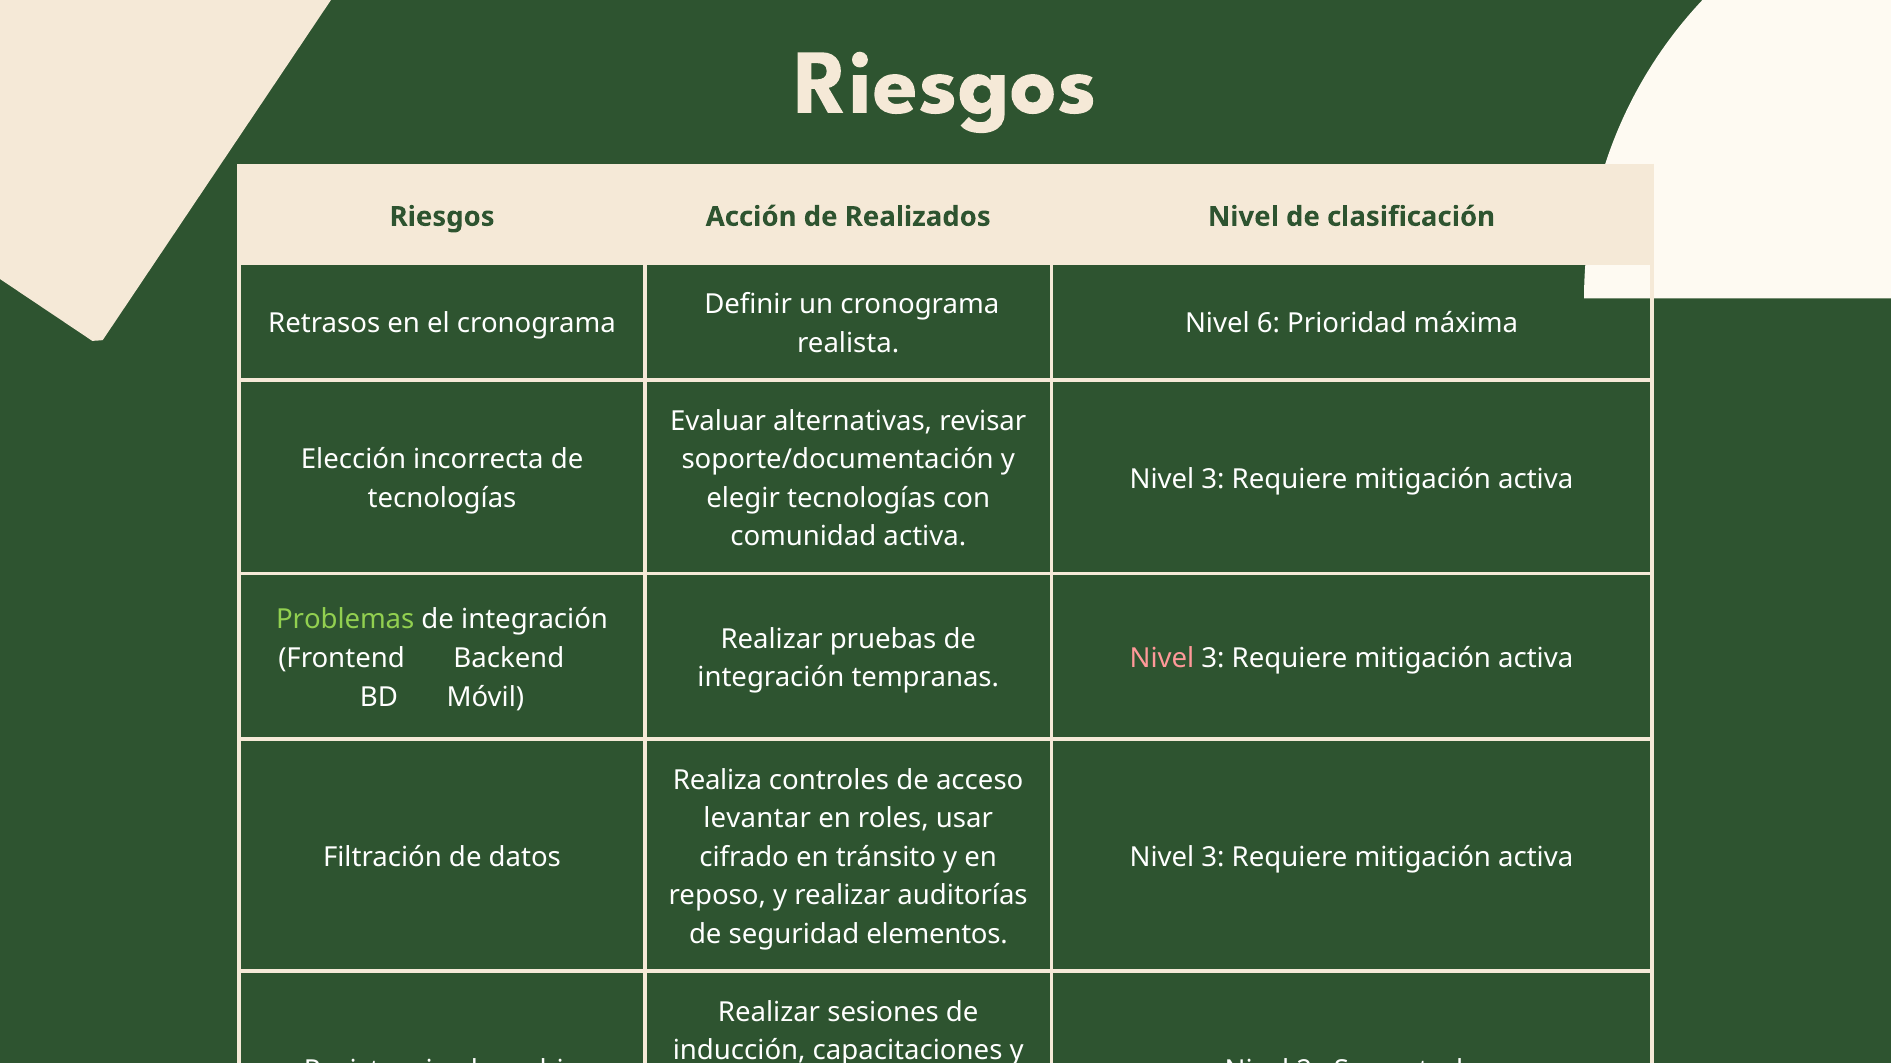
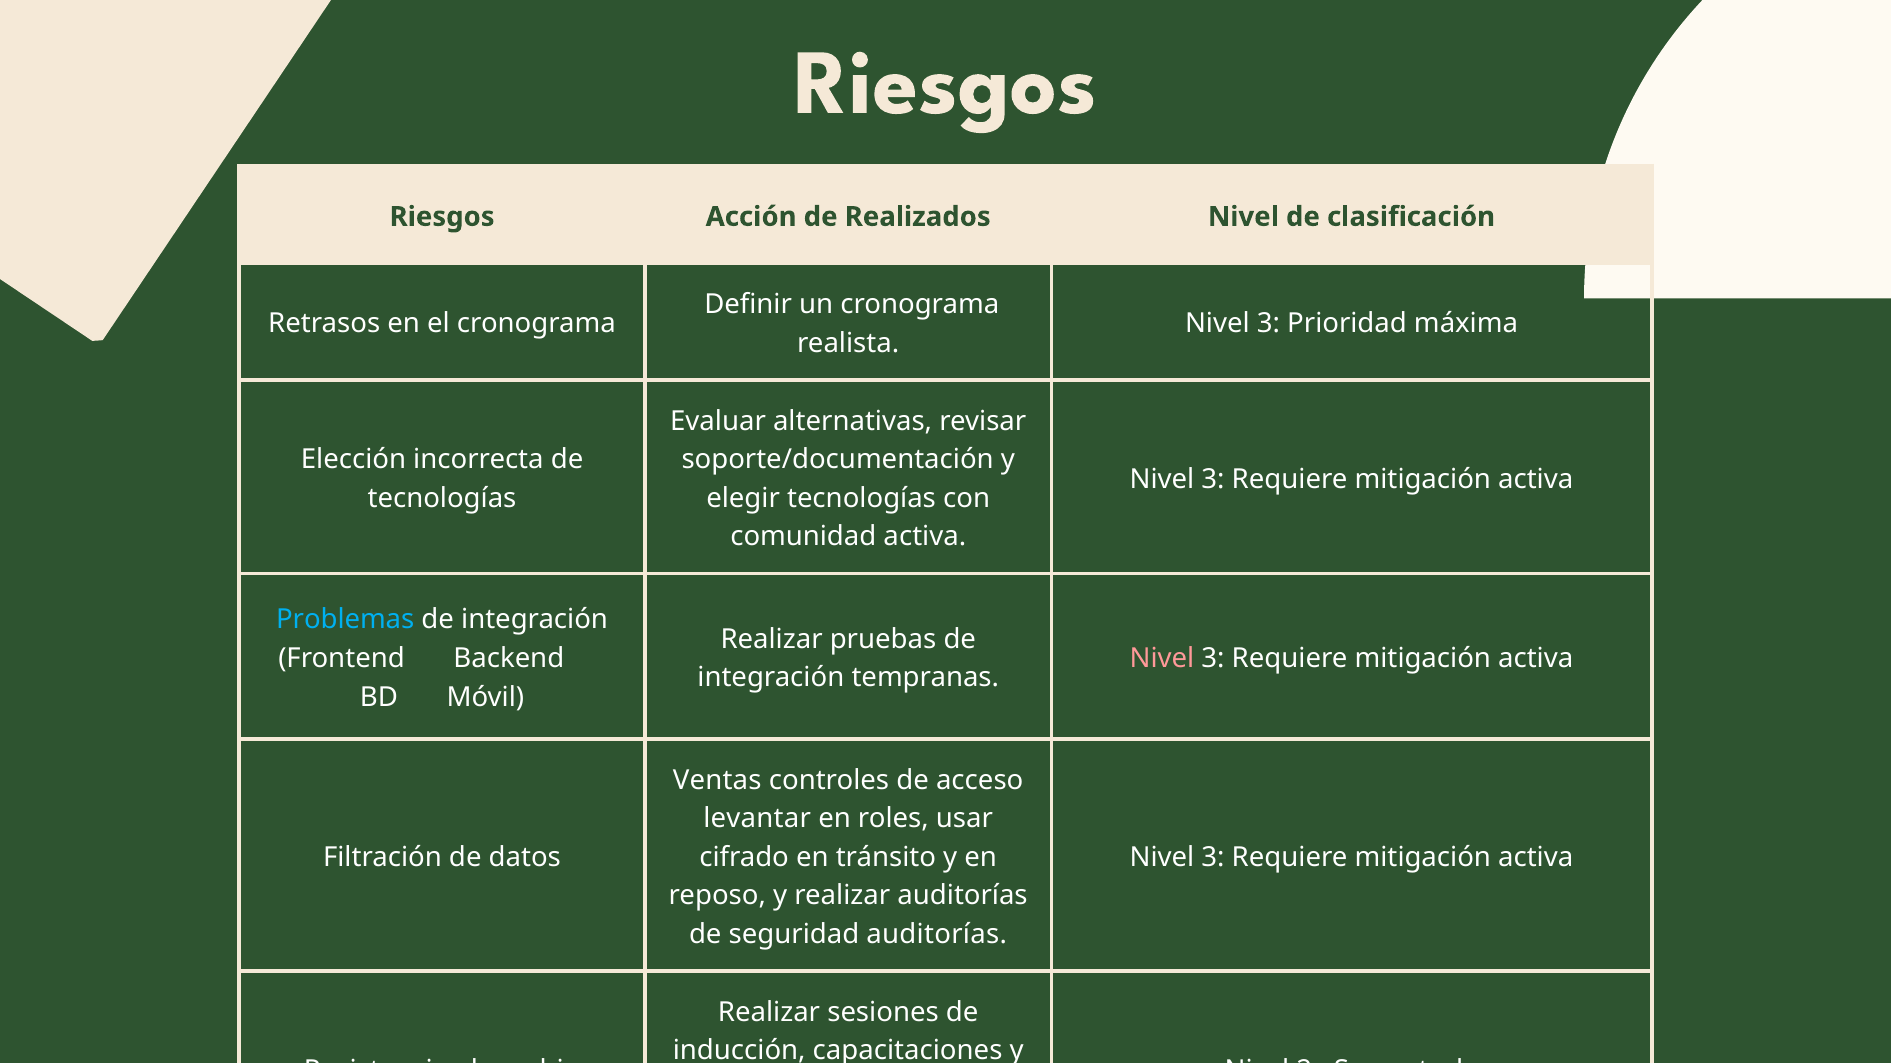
6 at (1268, 324): 6 -> 3
Problemas colour: light green -> light blue
Realiza: Realiza -> Ventas
seguridad elementos: elementos -> auditorías
